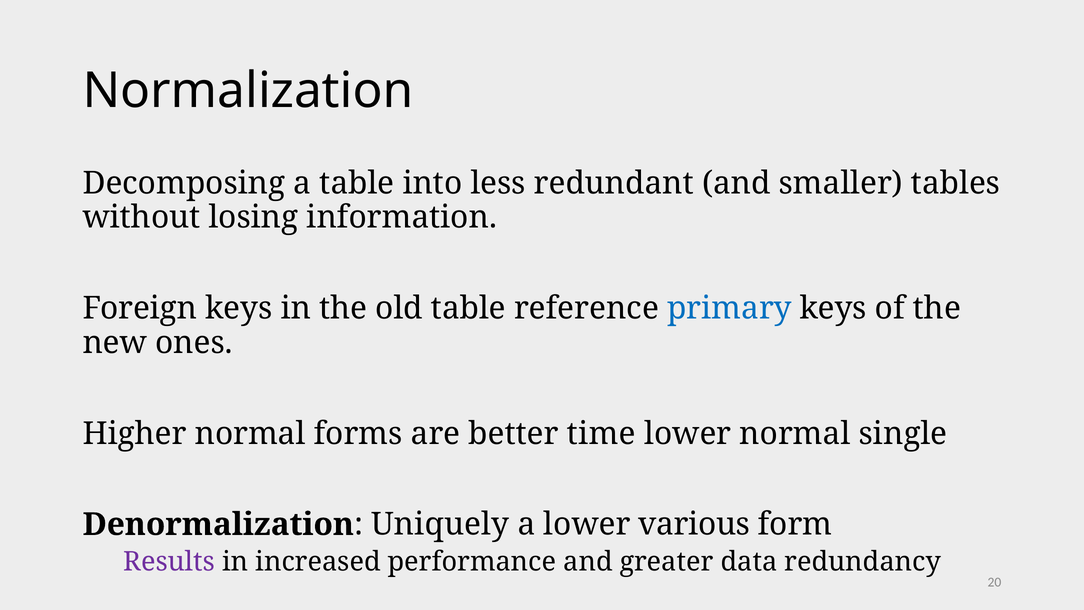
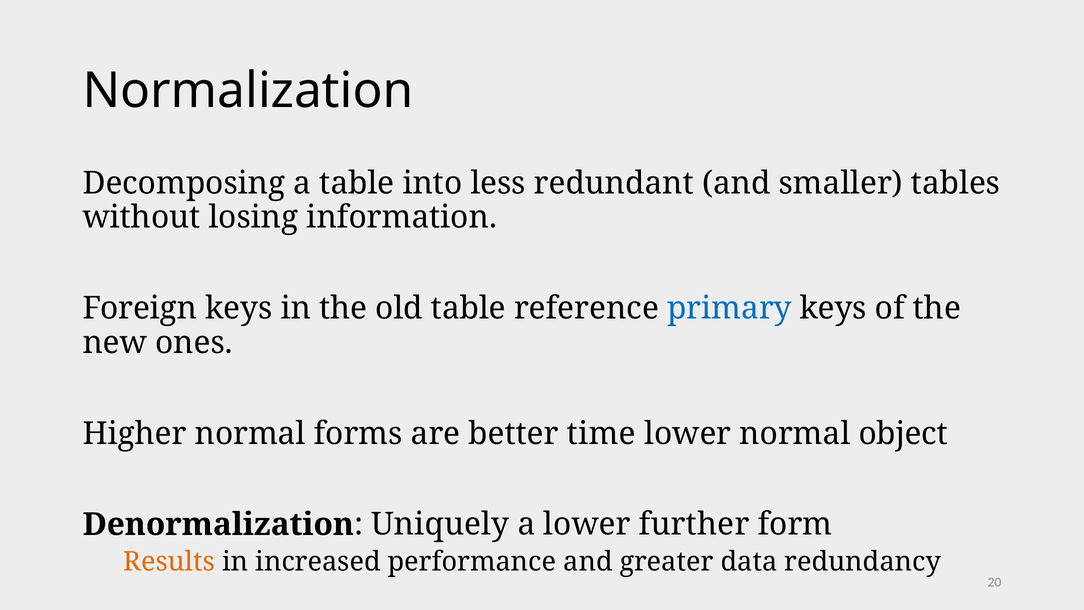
single: single -> object
various: various -> further
Results colour: purple -> orange
